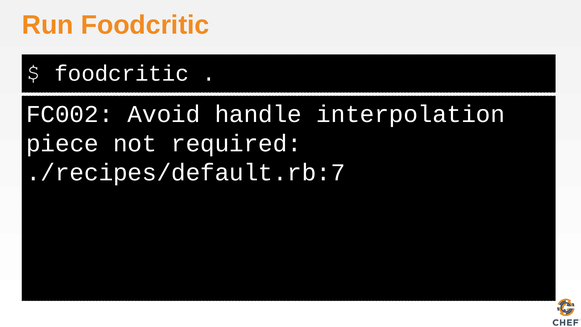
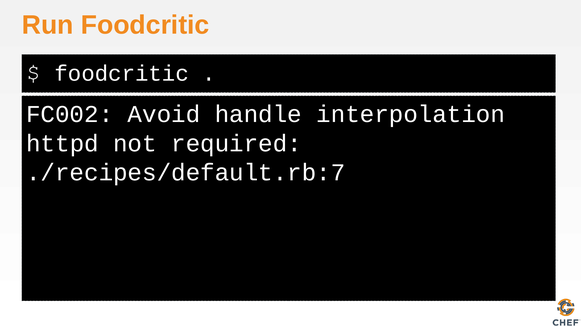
piece: piece -> httpd
